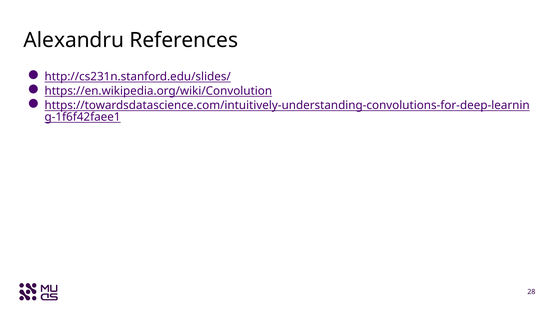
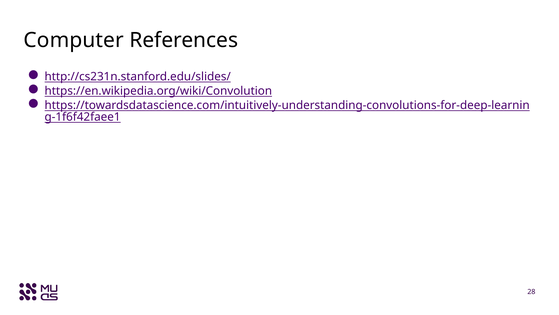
Alexandru: Alexandru -> Computer
